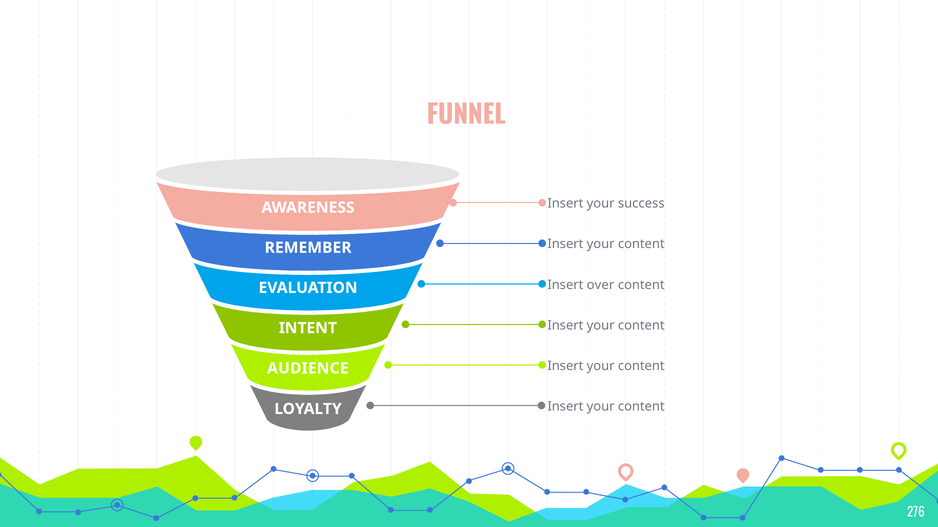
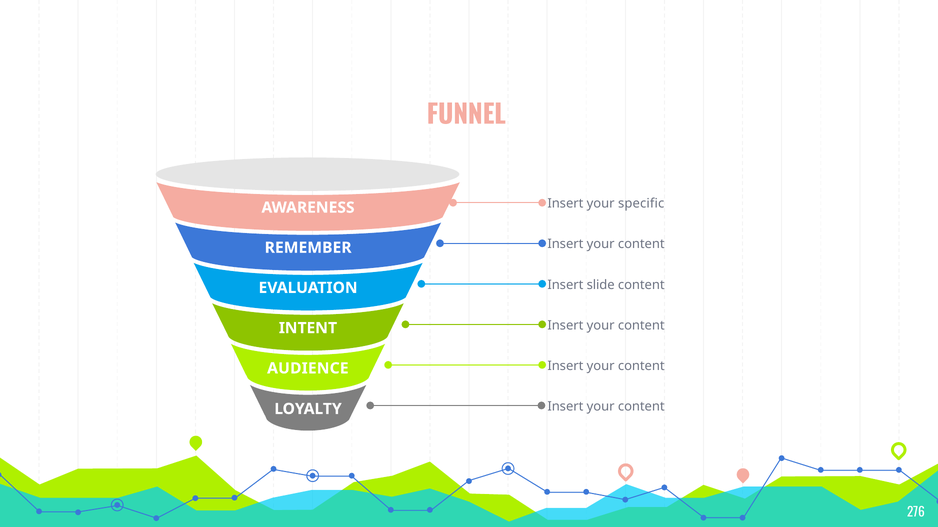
success: success -> specific
over: over -> slide
